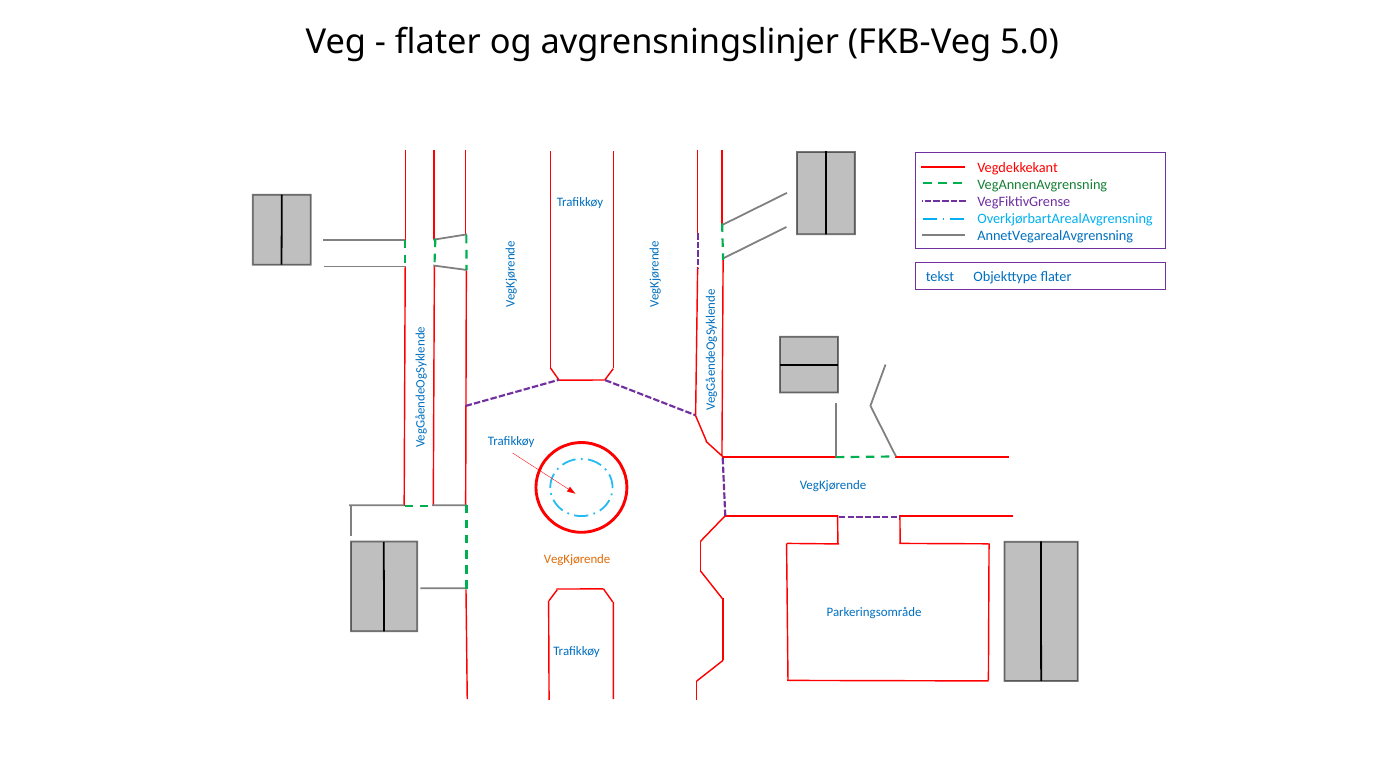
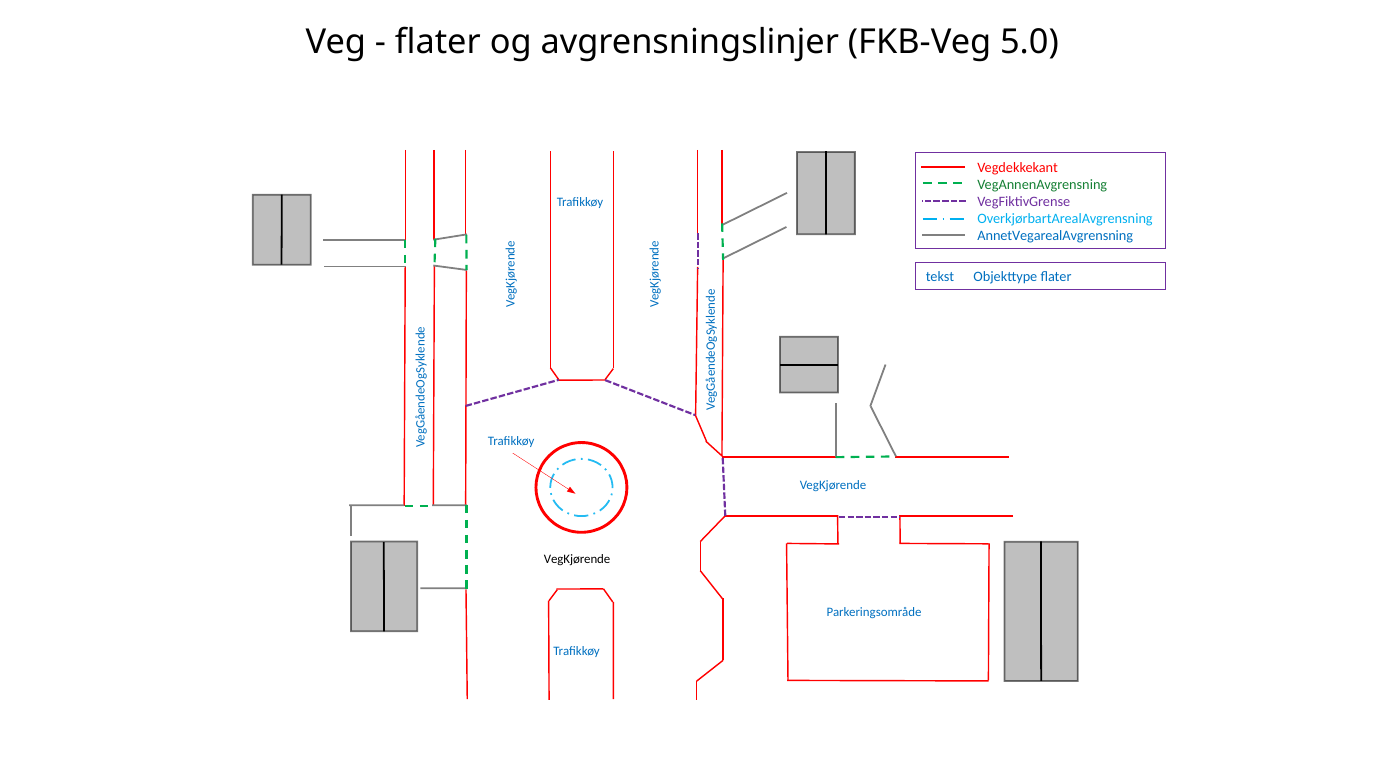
VegKjørende at (577, 559) colour: orange -> black
